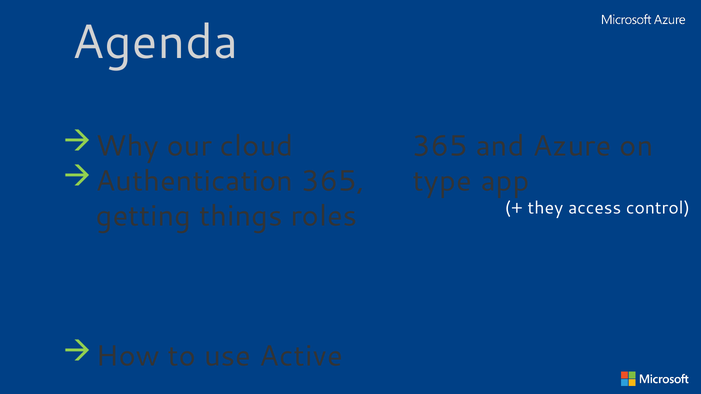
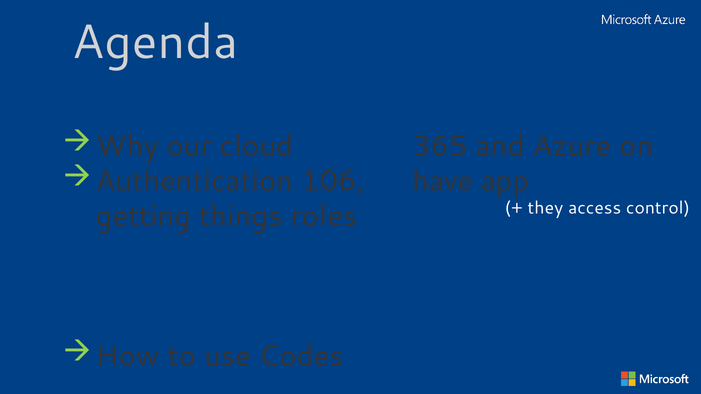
Authentication 365: 365 -> 106
type: type -> have
Active: Active -> Codes
